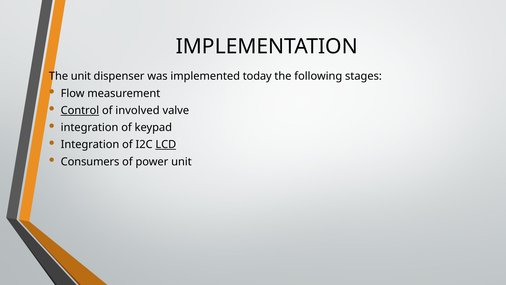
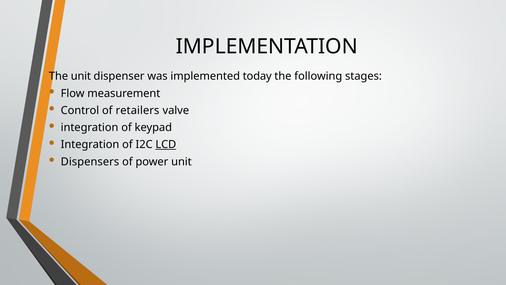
Control underline: present -> none
involved: involved -> retailers
Consumers: Consumers -> Dispensers
